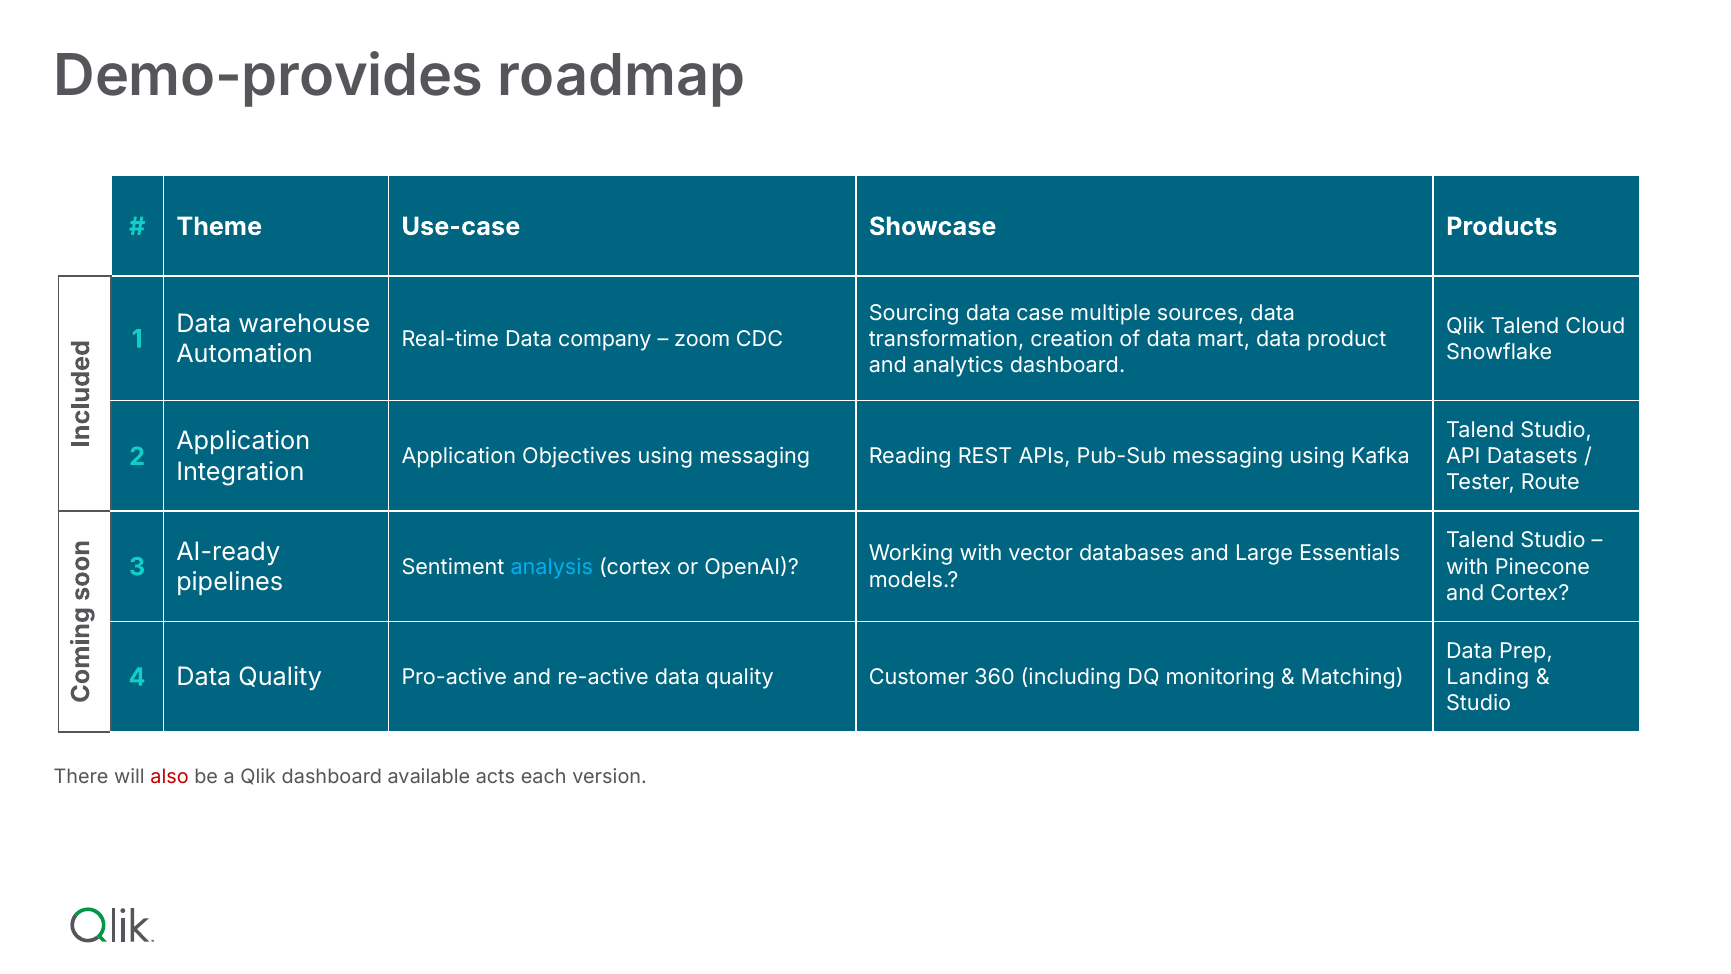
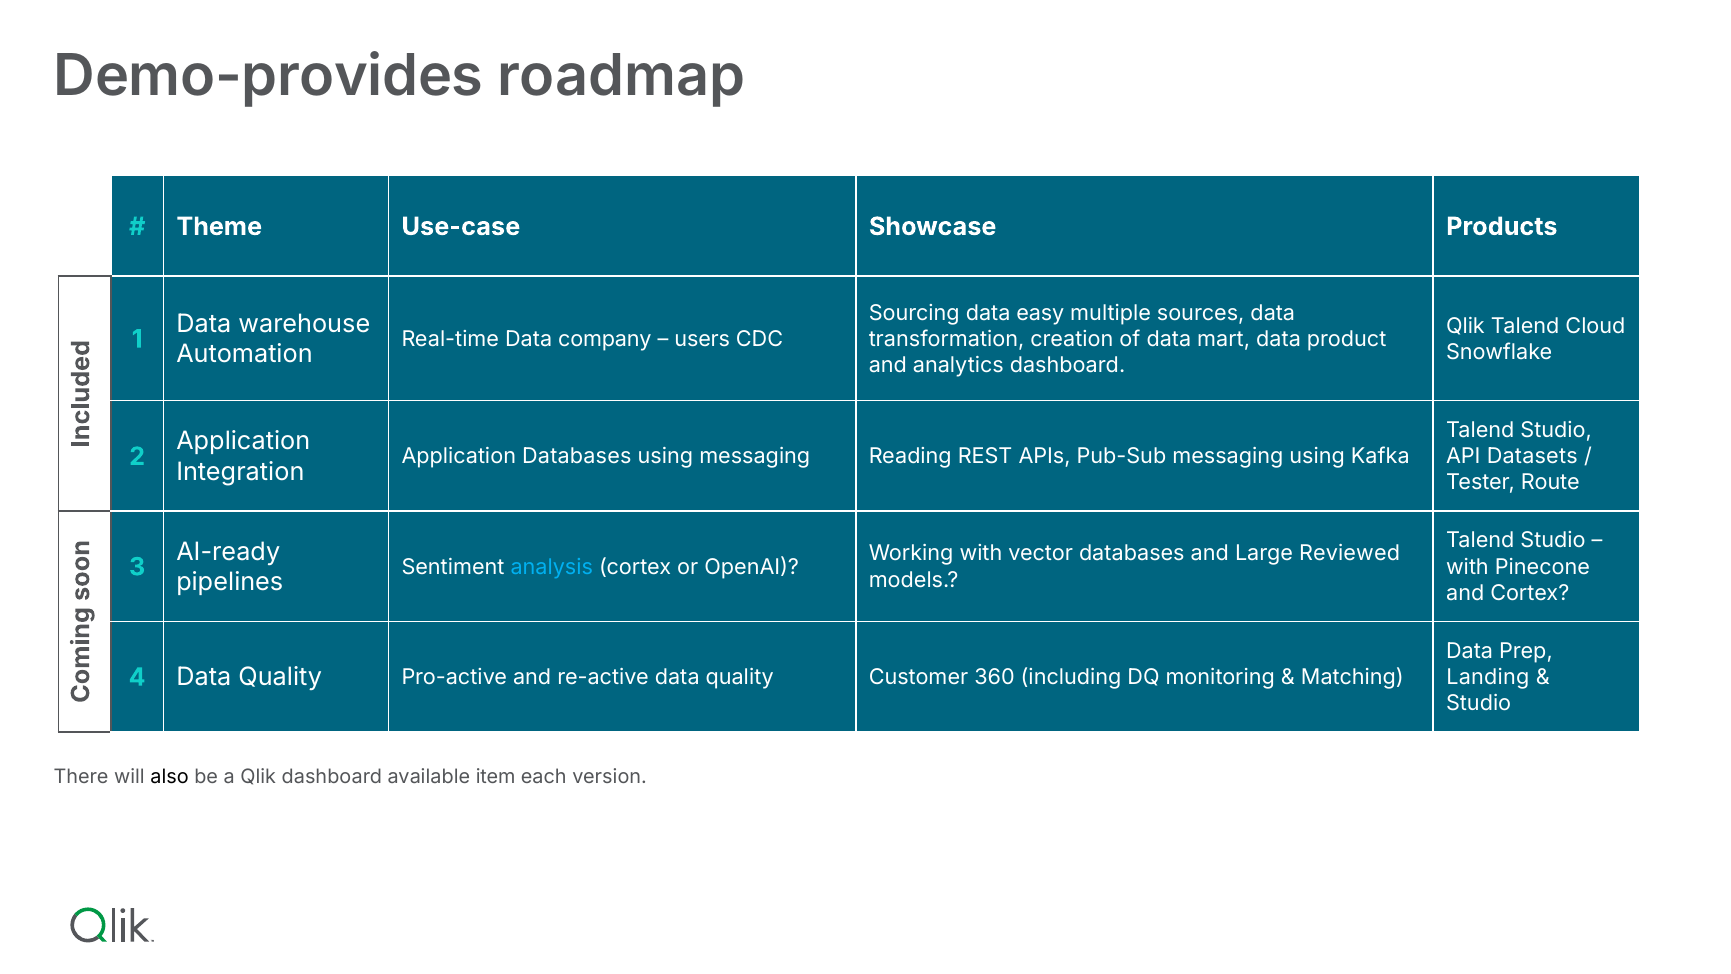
case: case -> easy
zoom: zoom -> users
Application Objectives: Objectives -> Databases
Essentials: Essentials -> Reviewed
also colour: red -> black
acts: acts -> item
